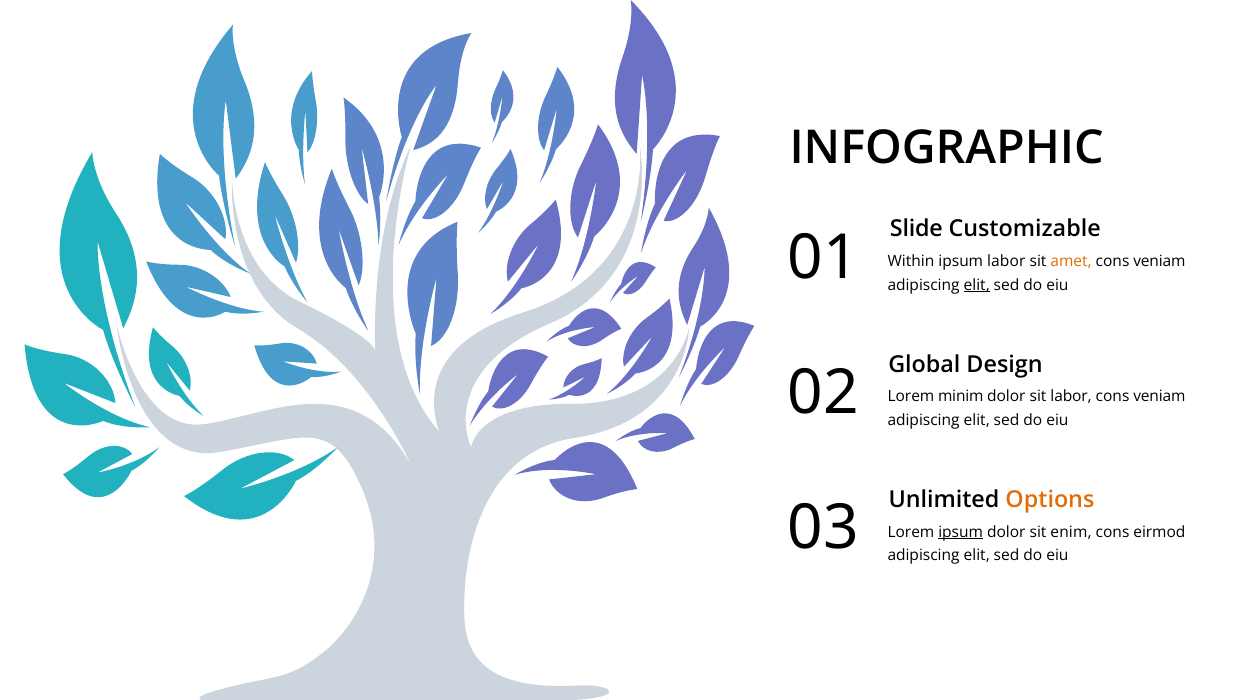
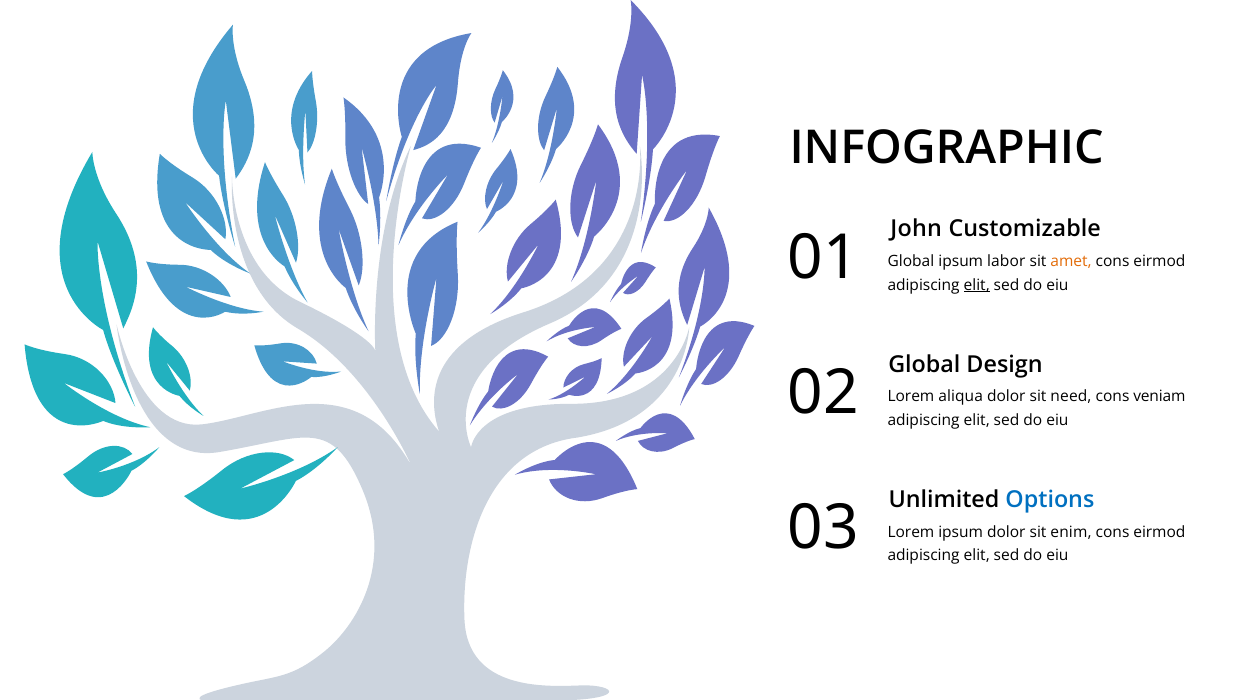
Slide: Slide -> John
Within at (911, 262): Within -> Global
veniam at (1159, 262): veniam -> eirmod
minim: minim -> aliqua
sit labor: labor -> need
Options colour: orange -> blue
ipsum at (961, 532) underline: present -> none
